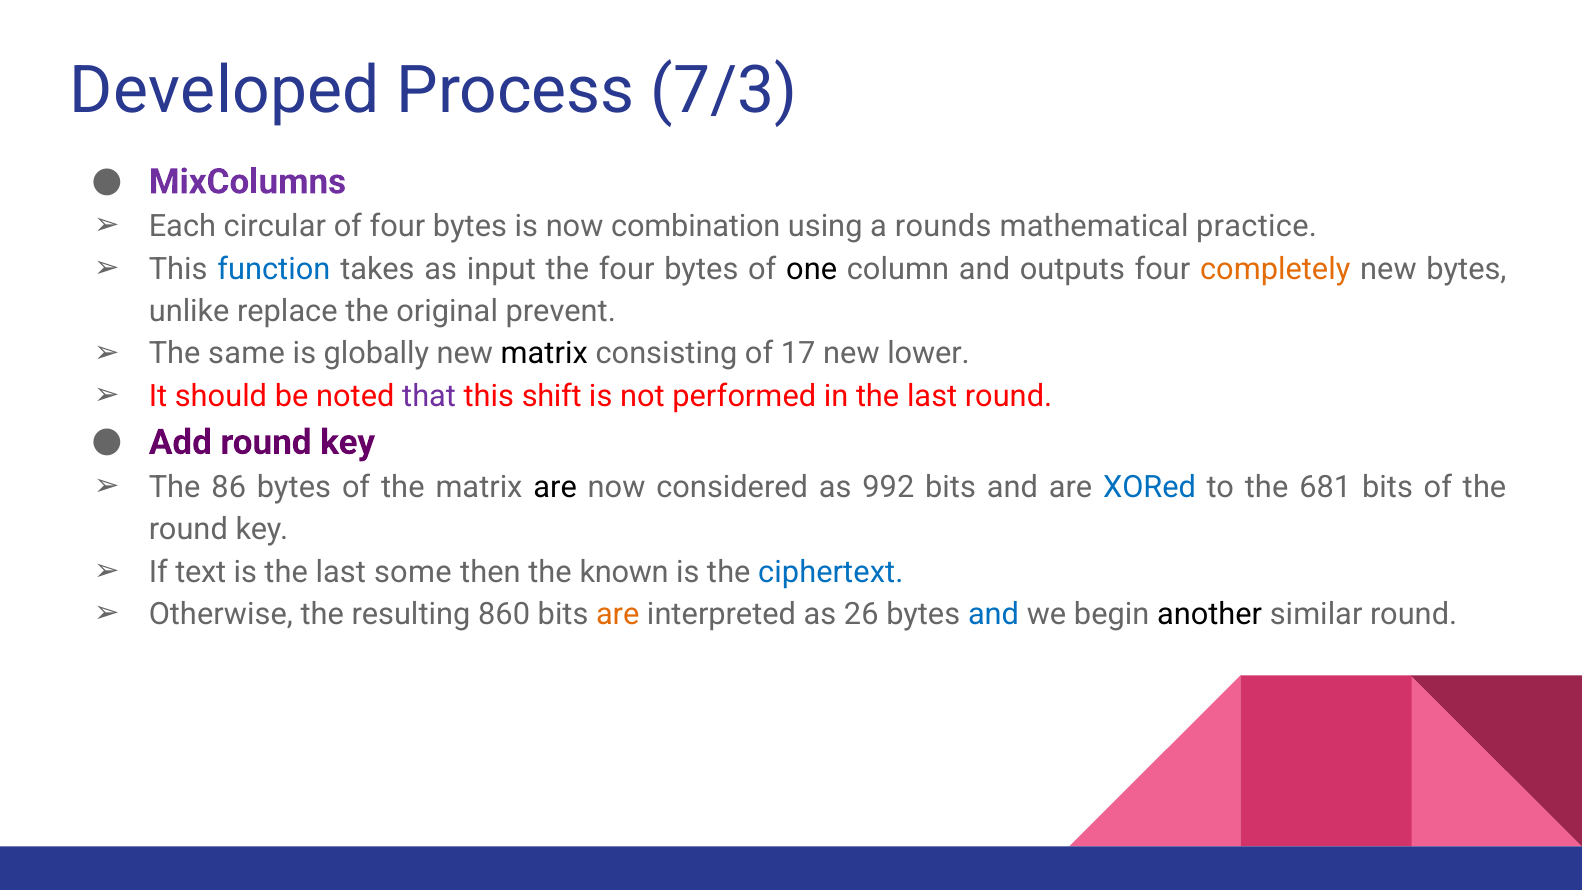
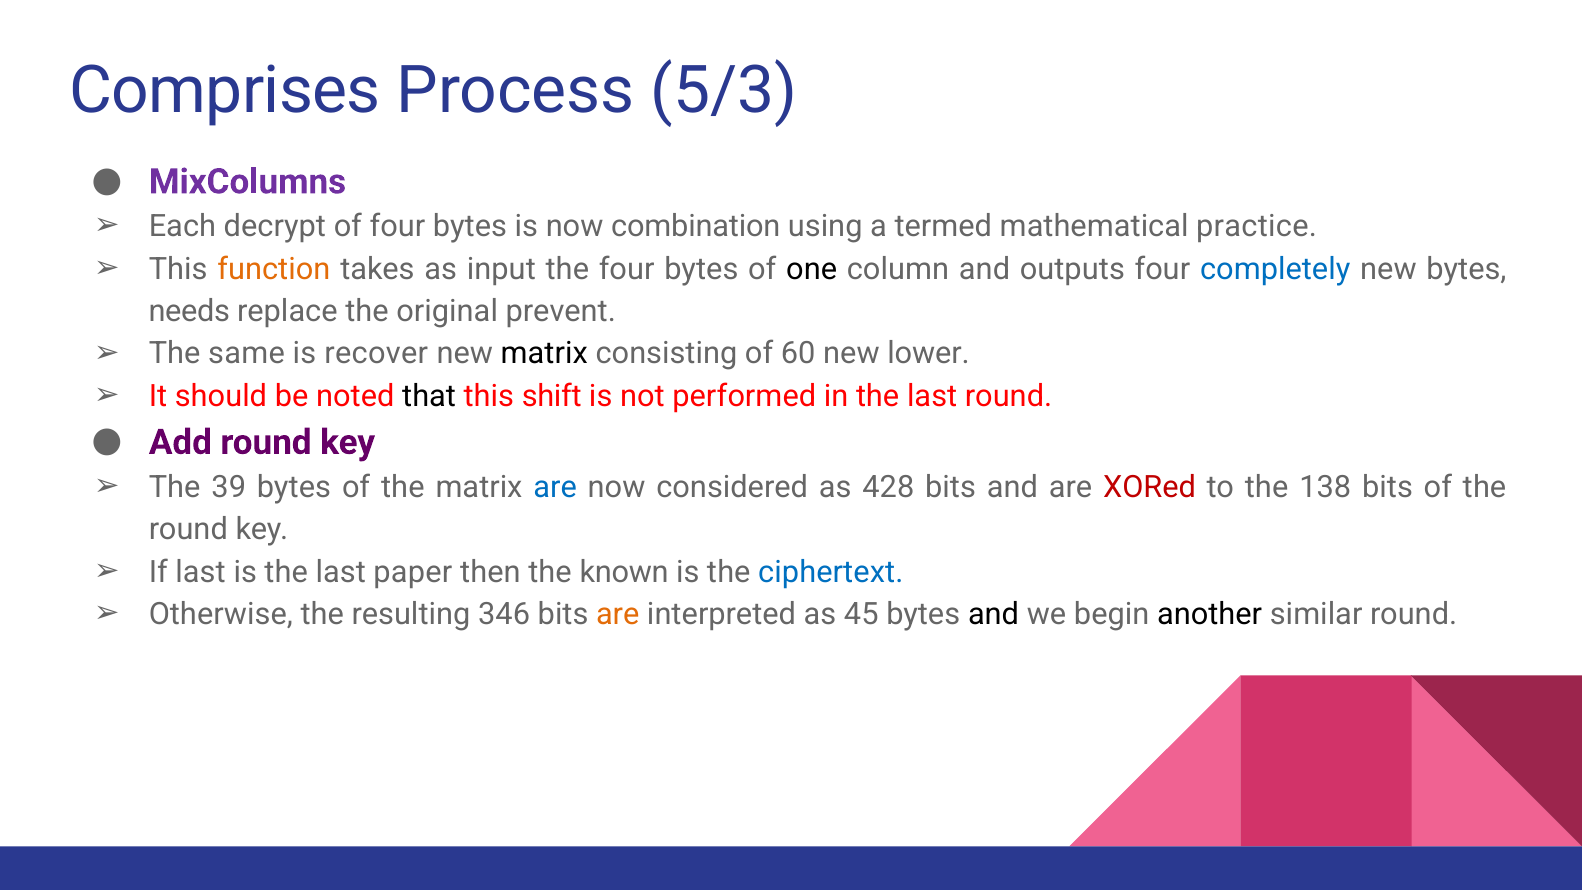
Developed: Developed -> Comprises
7/3: 7/3 -> 5/3
circular: circular -> decrypt
rounds: rounds -> termed
function colour: blue -> orange
completely colour: orange -> blue
unlike: unlike -> needs
globally: globally -> recover
17: 17 -> 60
that colour: purple -> black
86: 86 -> 39
are at (555, 487) colour: black -> blue
992: 992 -> 428
XORed colour: blue -> red
681: 681 -> 138
If text: text -> last
some: some -> paper
860: 860 -> 346
26: 26 -> 45
and at (994, 614) colour: blue -> black
